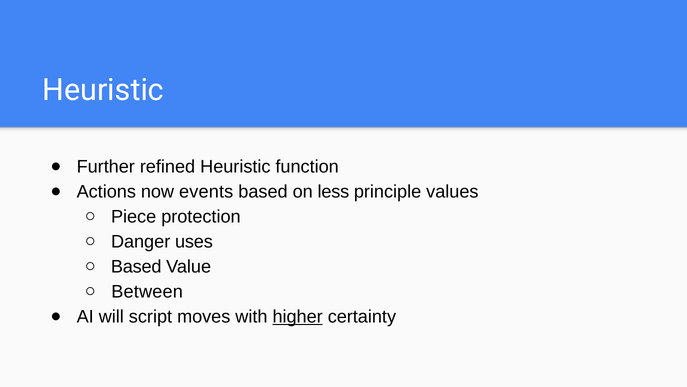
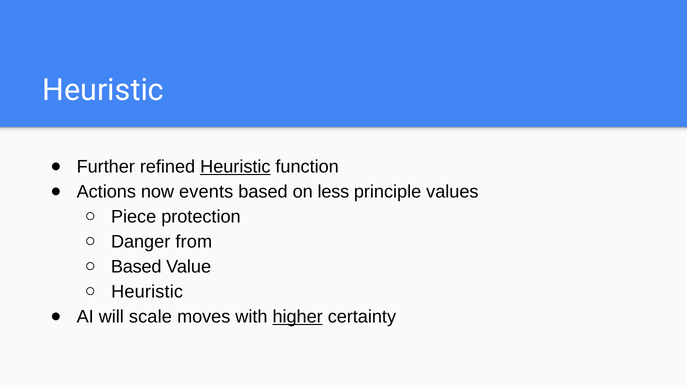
Heuristic at (235, 166) underline: none -> present
uses: uses -> from
Between at (147, 291): Between -> Heuristic
script: script -> scale
